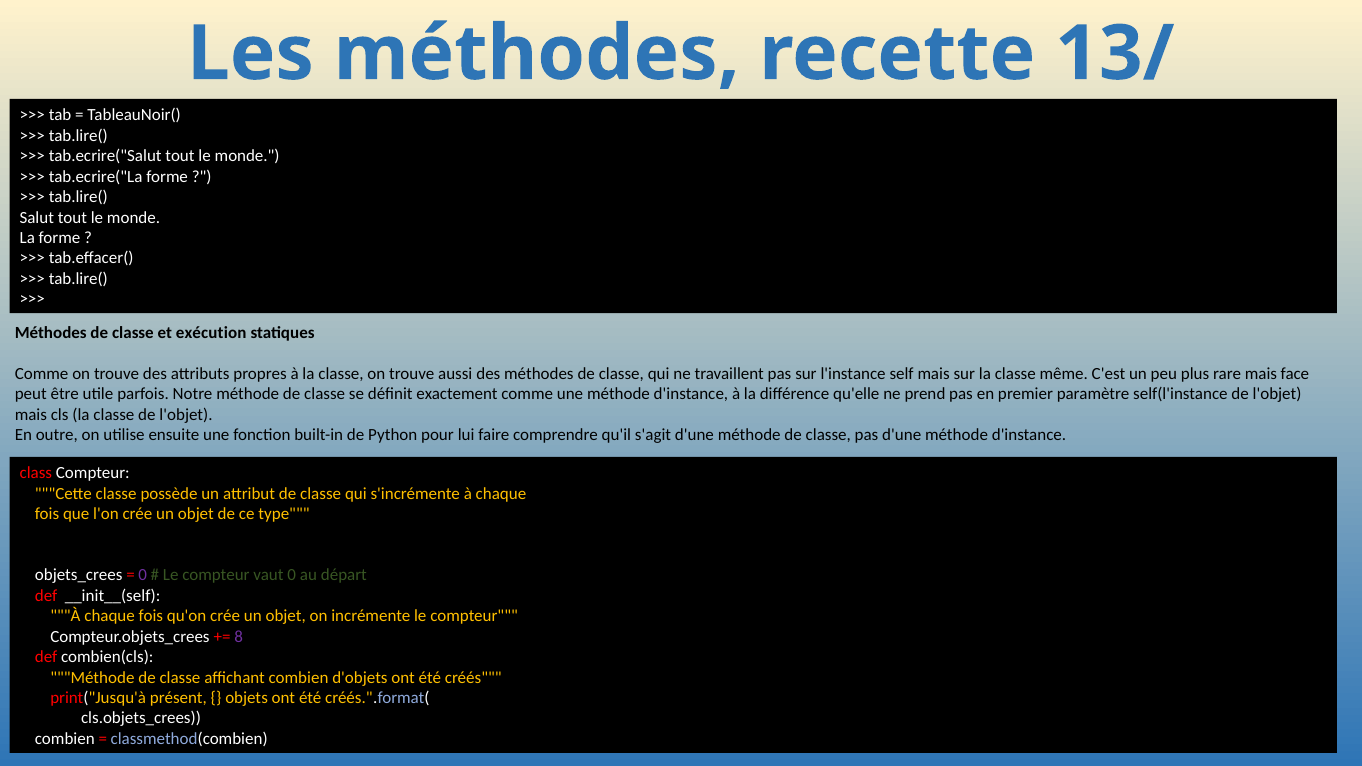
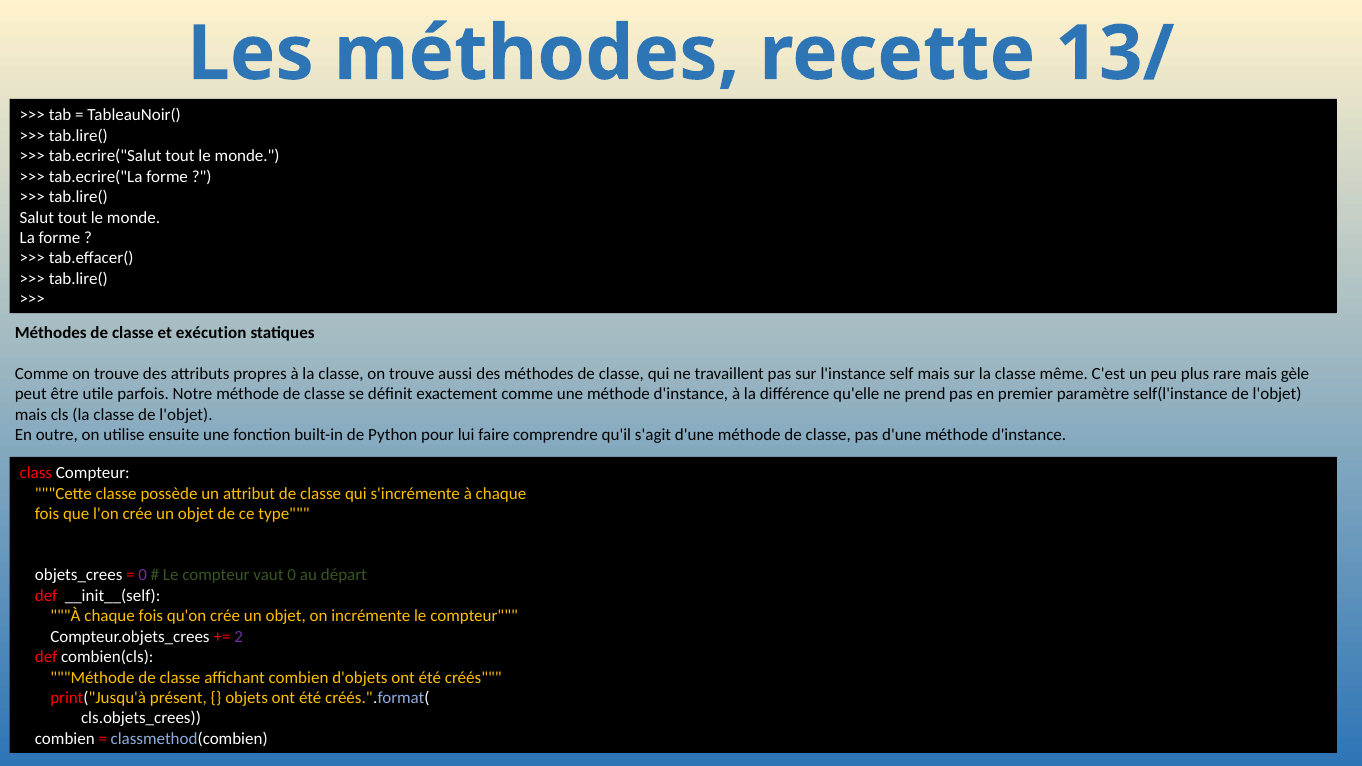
face: face -> gèle
8: 8 -> 2
